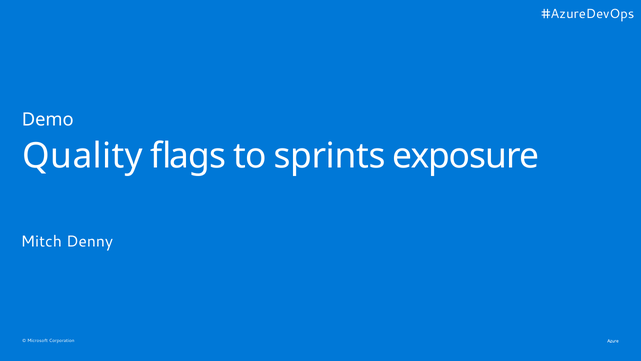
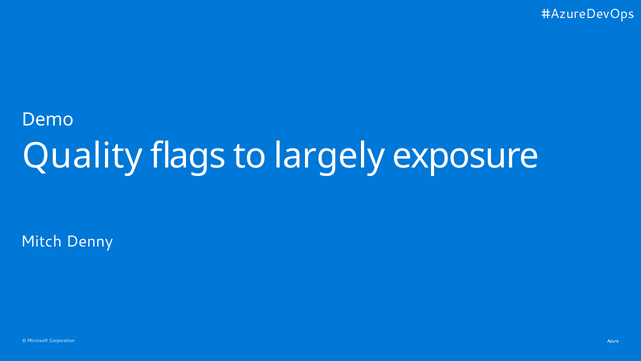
sprints: sprints -> largely
